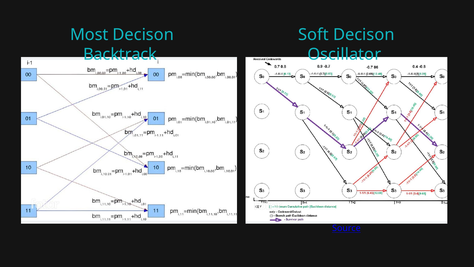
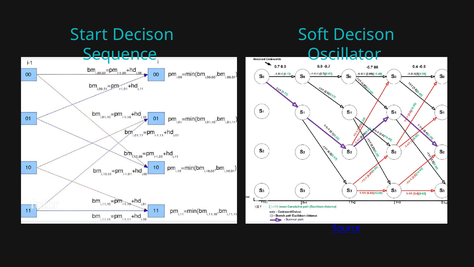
Most: Most -> Start
Backtrack: Backtrack -> Sequence
